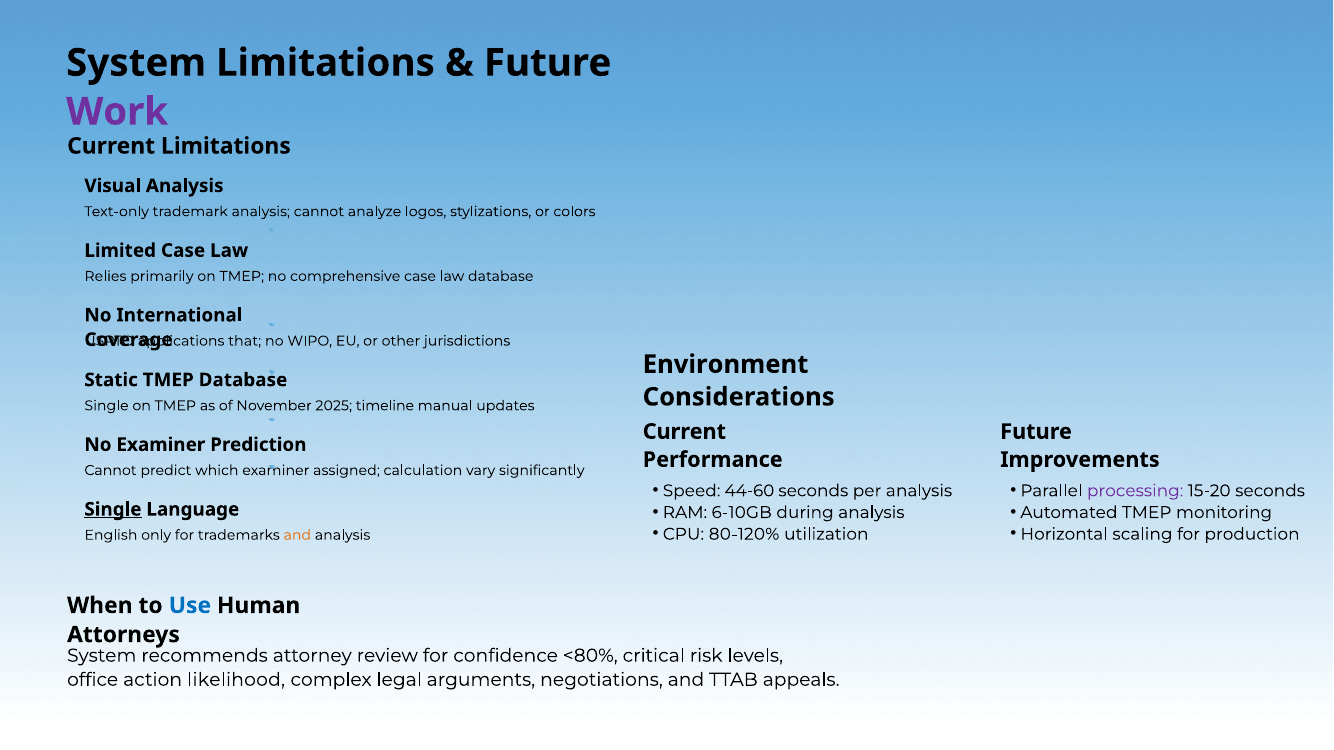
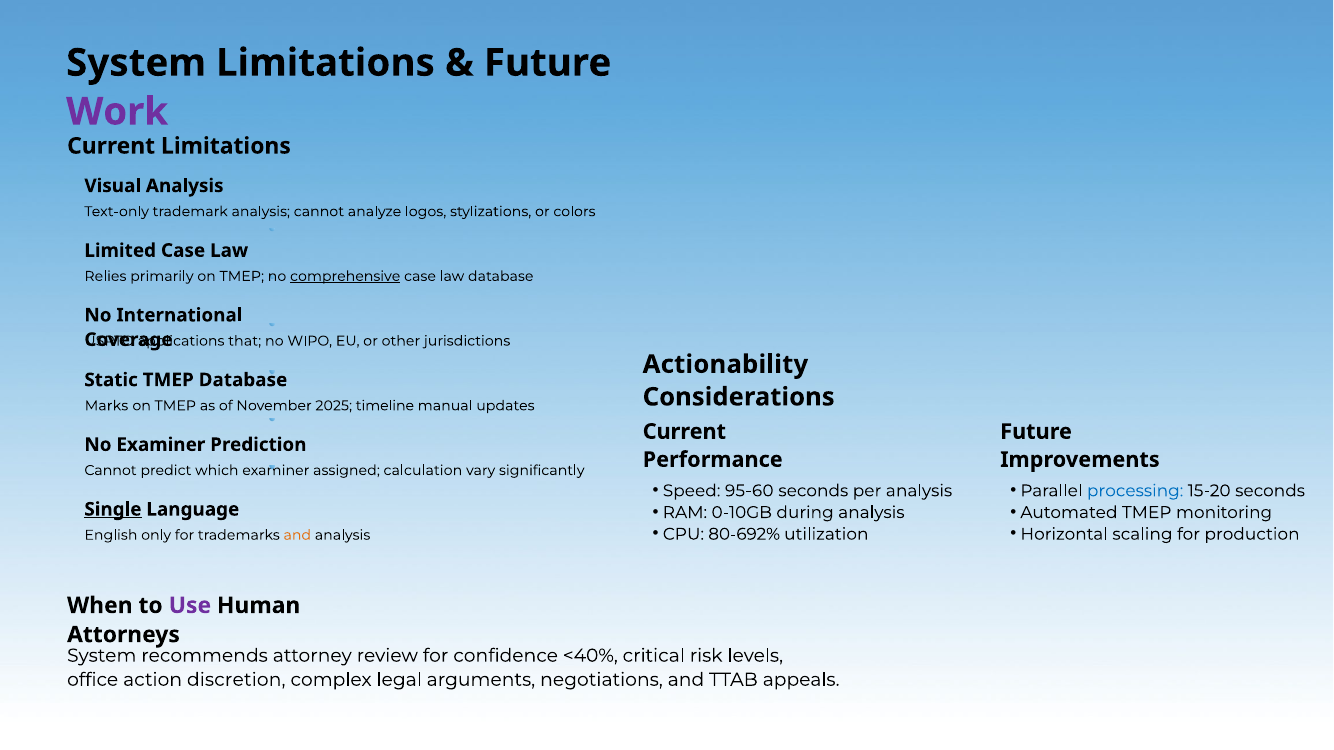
comprehensive underline: none -> present
Environment: Environment -> Actionability
Single at (107, 406): Single -> Marks
44-60: 44-60 -> 95-60
processing colour: purple -> blue
6-10GB: 6-10GB -> 0-10GB
80-120%: 80-120% -> 80-692%
Use colour: blue -> purple
<80%: <80% -> <40%
likelihood: likelihood -> discretion
